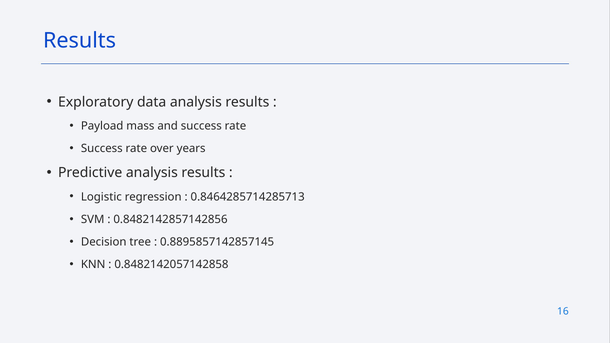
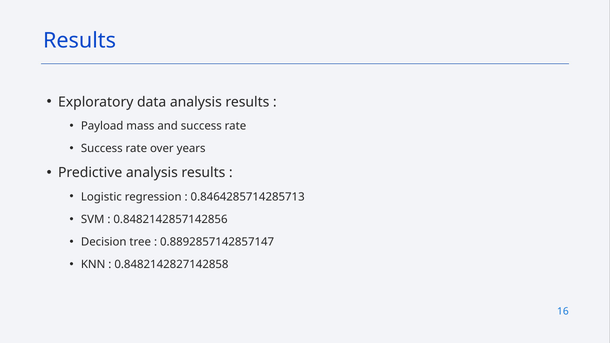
0.8895857142857145: 0.8895857142857145 -> 0.8892857142857147
0.8482142057142858: 0.8482142057142858 -> 0.8482142827142858
